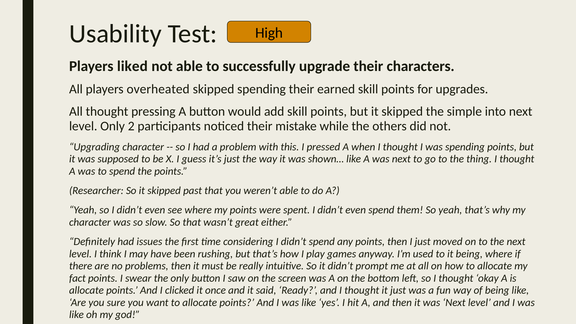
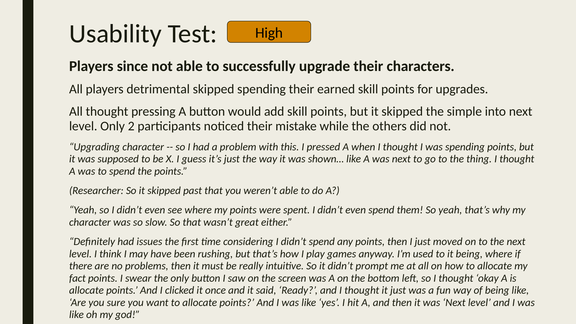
liked: liked -> since
overheated: overheated -> detrimental
